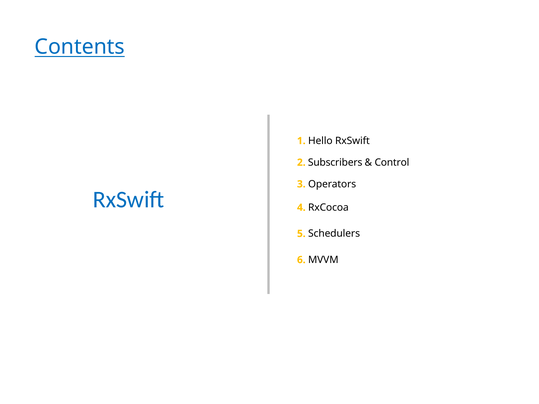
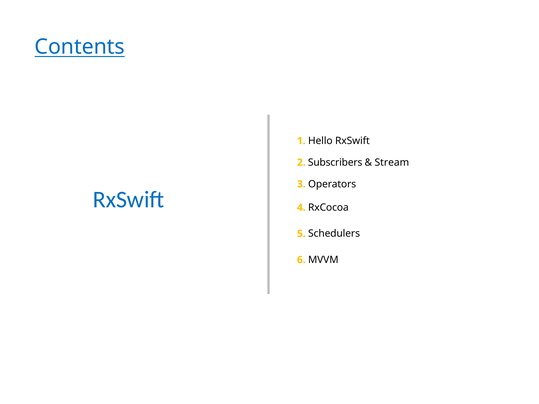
Control: Control -> Stream
